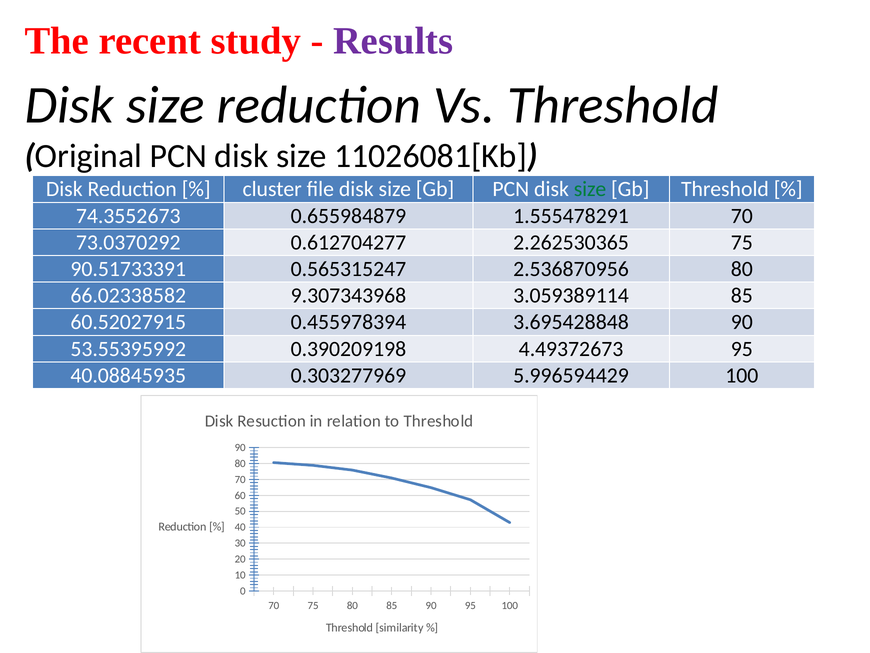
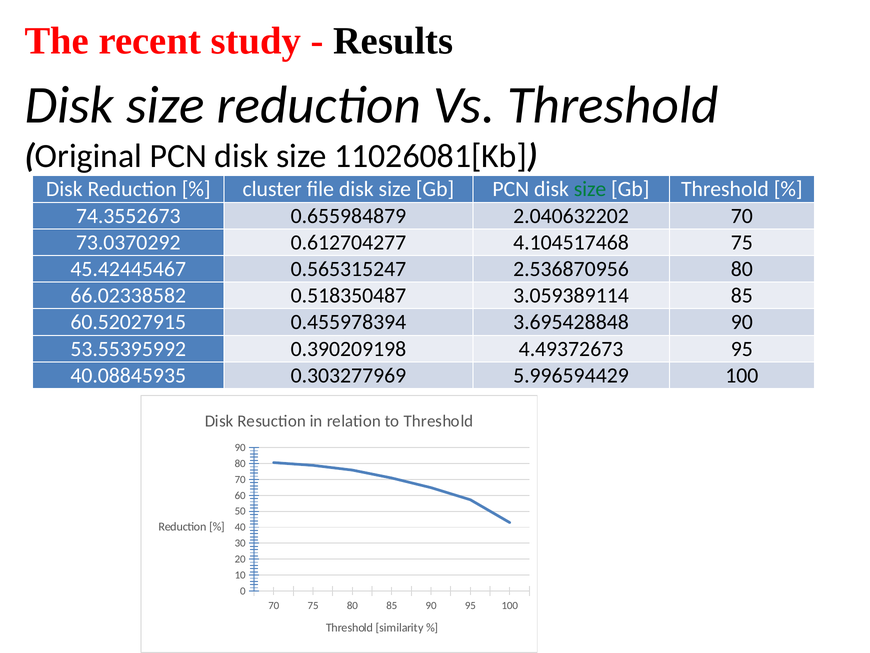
Results colour: purple -> black
1.555478291: 1.555478291 -> 2.040632202
2.262530365: 2.262530365 -> 4.104517468
90.51733391: 90.51733391 -> 45.42445467
9.307343968: 9.307343968 -> 0.518350487
